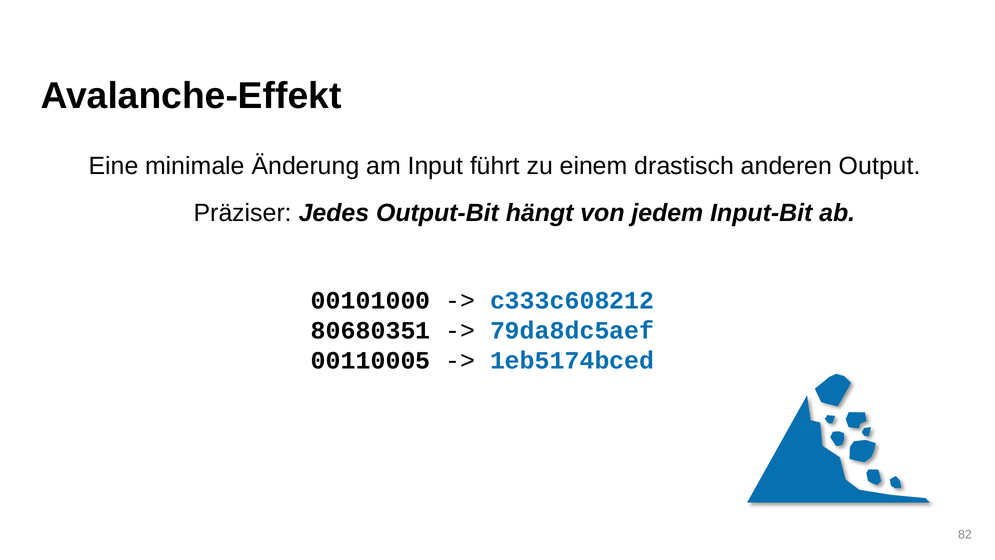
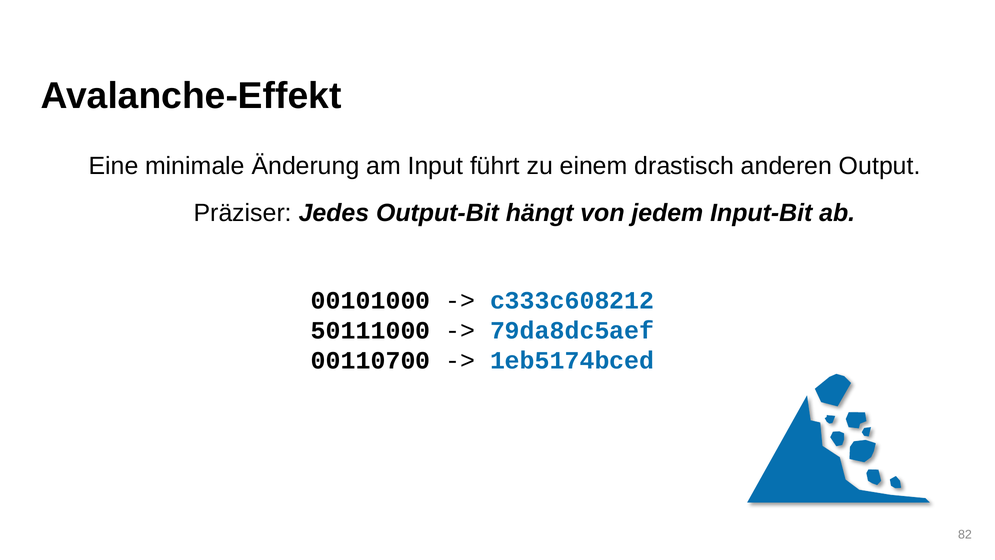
80680351: 80680351 -> 50111000
00110005: 00110005 -> 00110700
